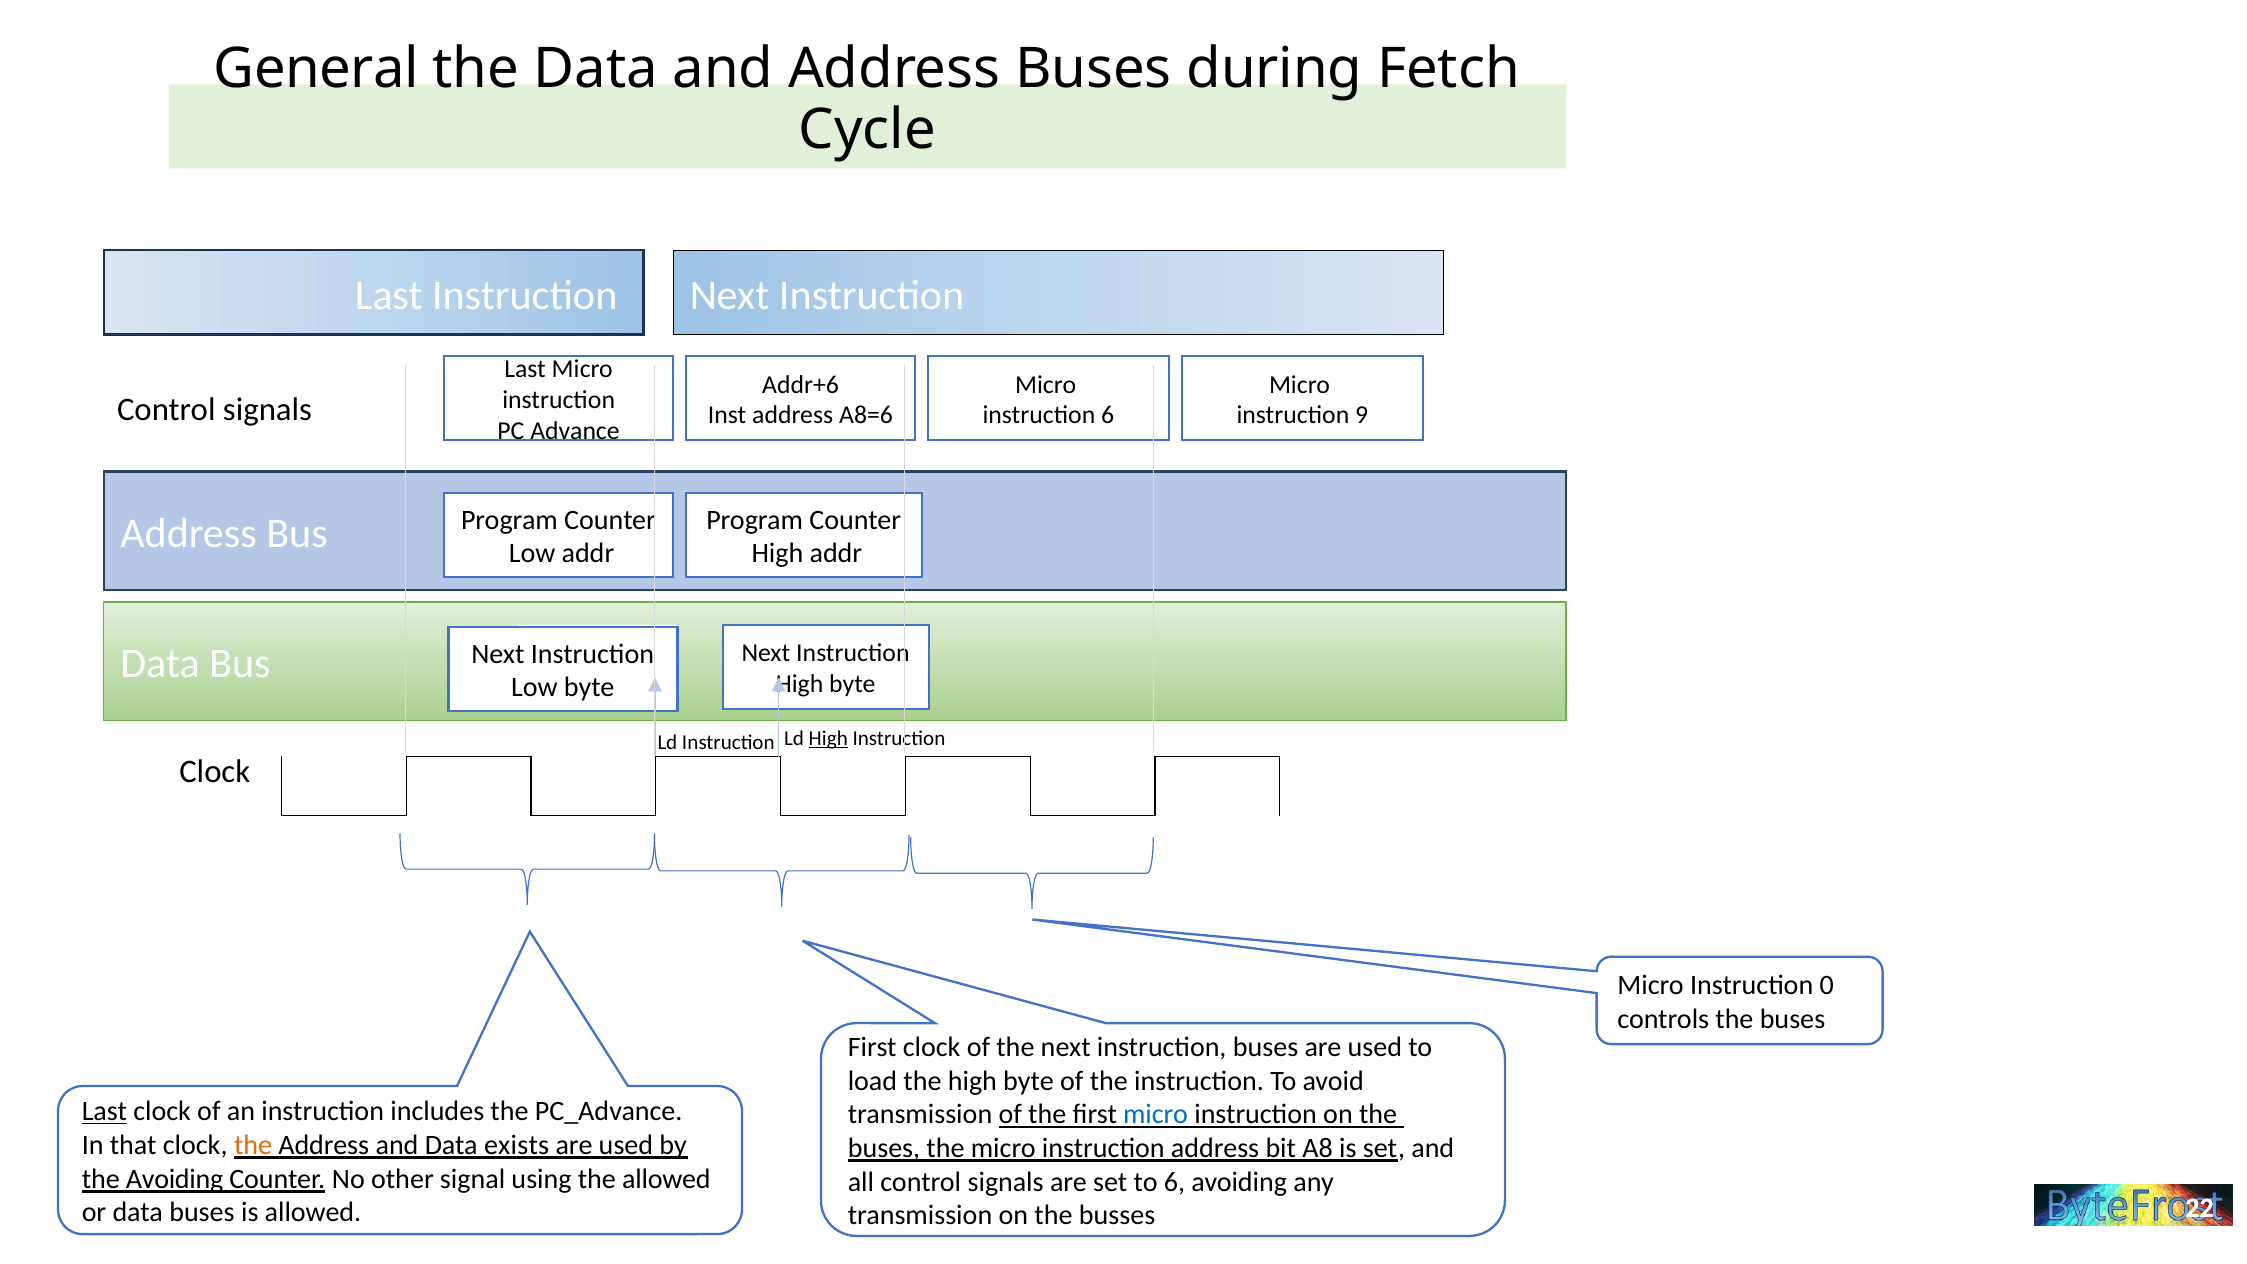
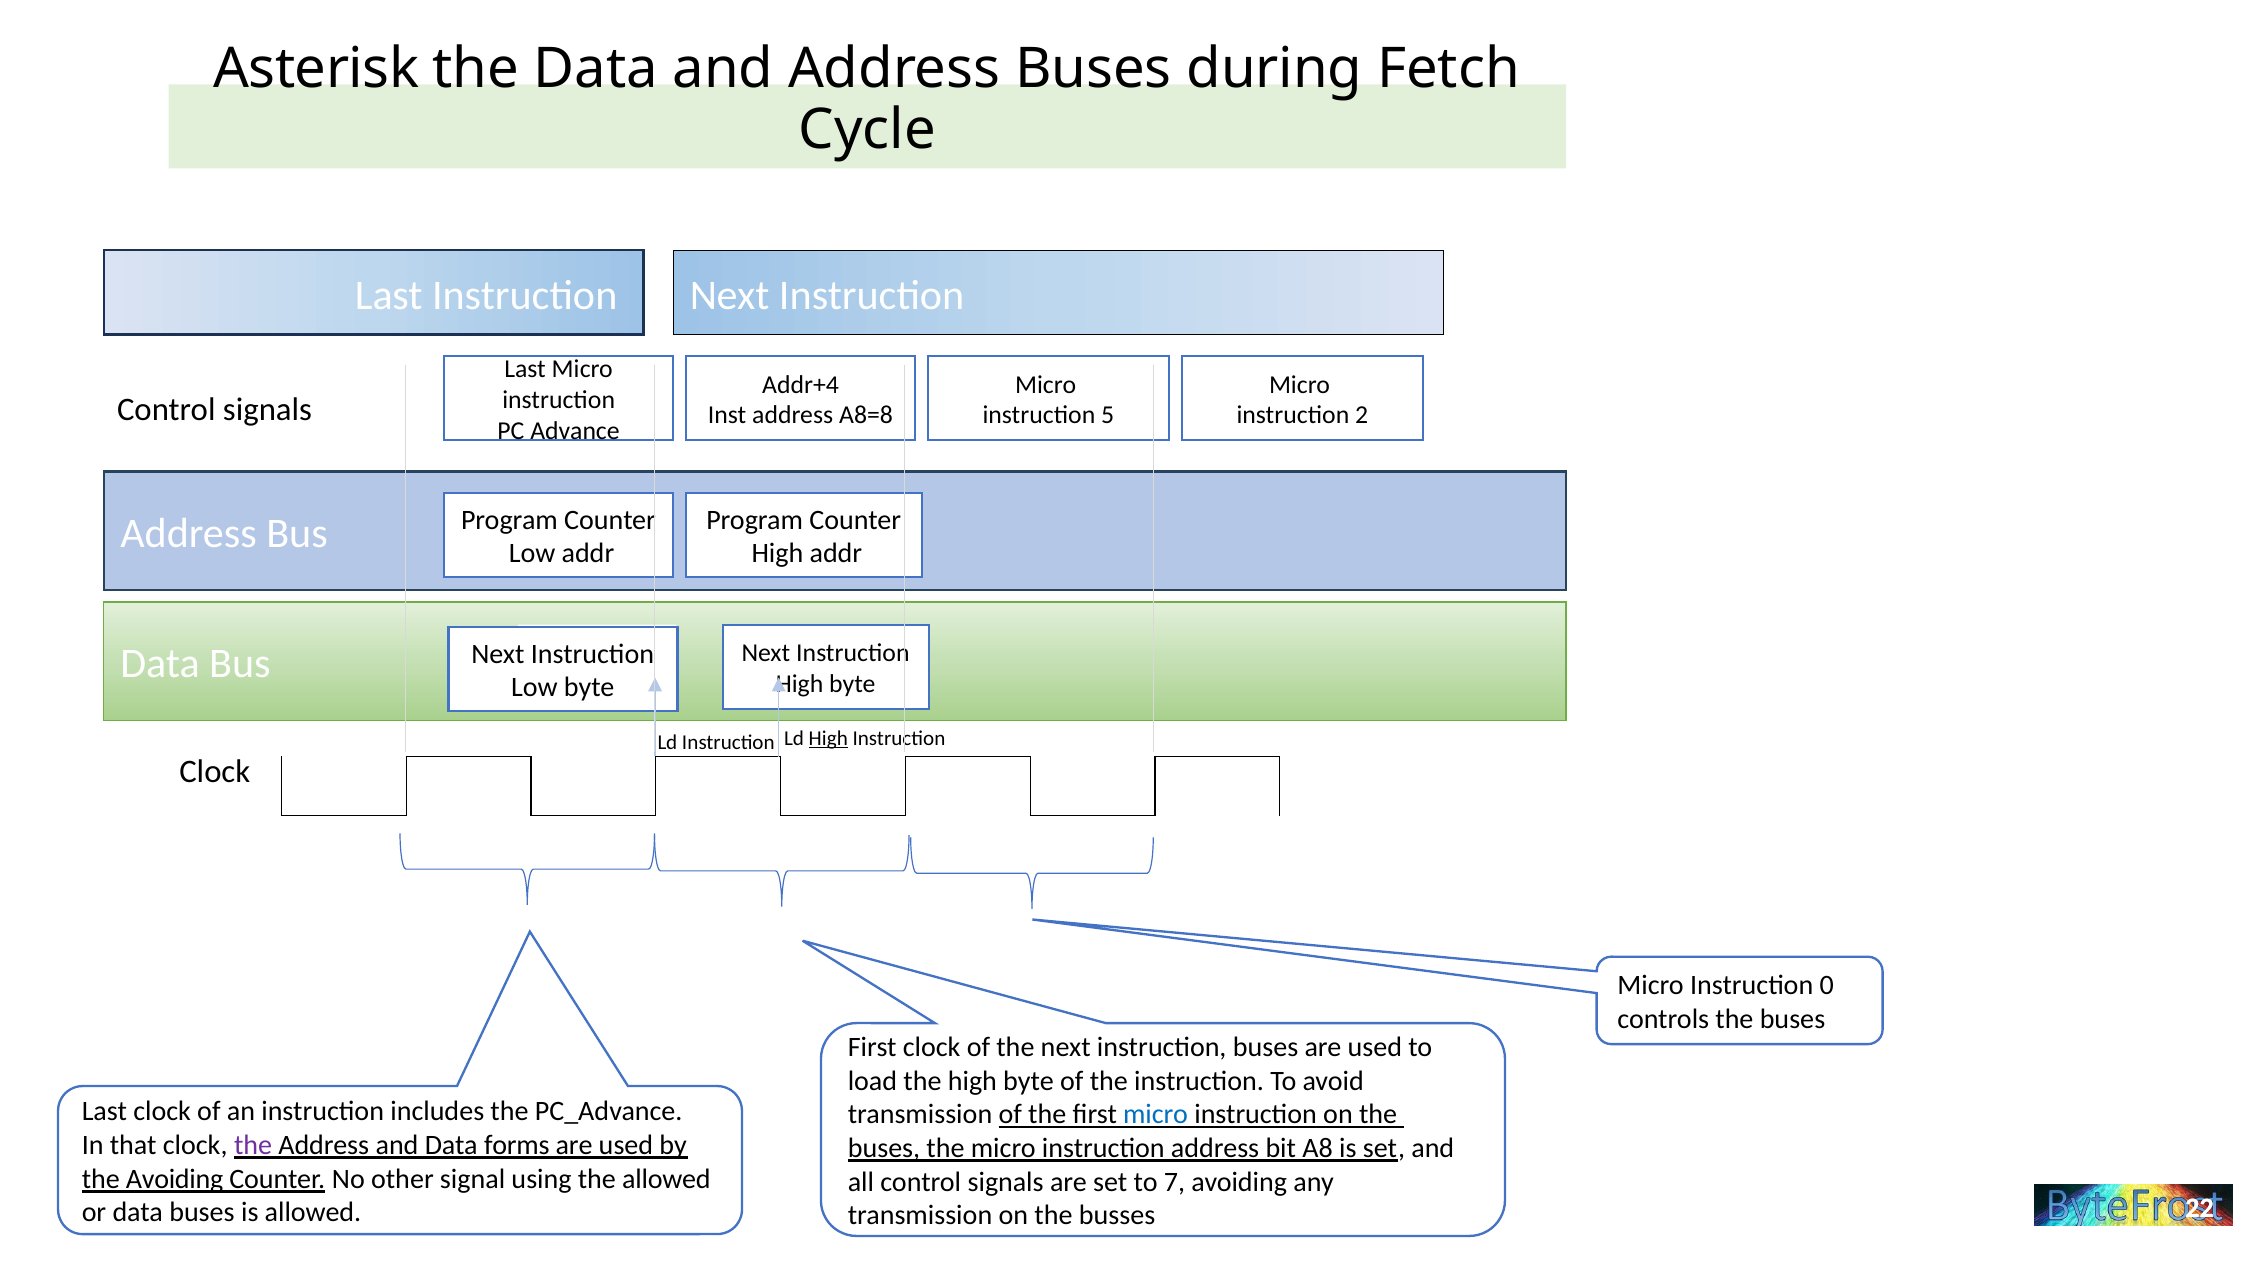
General: General -> Asterisk
Addr+6: Addr+6 -> Addr+4
A8=6: A8=6 -> A8=8
instruction 6: 6 -> 5
9: 9 -> 2
Last at (104, 1111) underline: present -> none
the at (253, 1145) colour: orange -> purple
exists: exists -> forms
to 6: 6 -> 7
